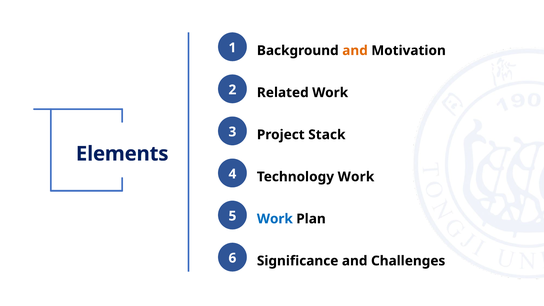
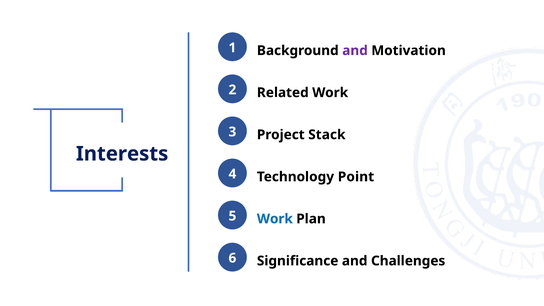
and at (355, 51) colour: orange -> purple
Elements: Elements -> Interests
Technology Work: Work -> Point
